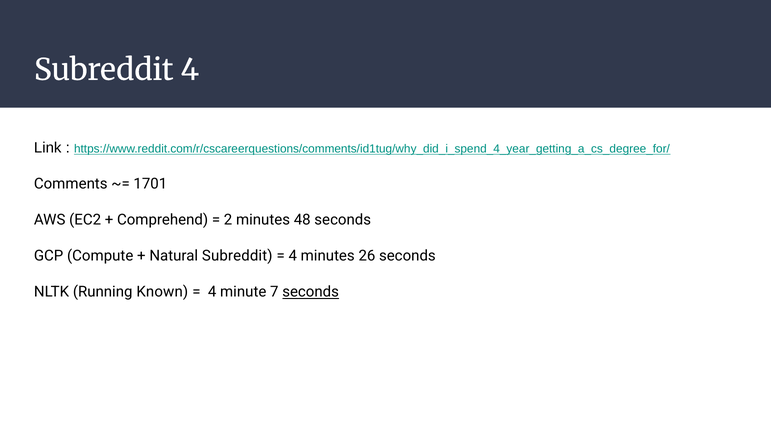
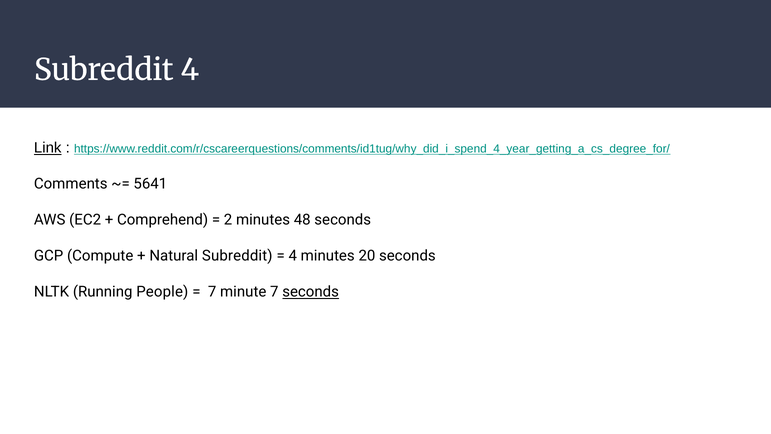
Link underline: none -> present
1701: 1701 -> 5641
26: 26 -> 20
Known: Known -> People
4 at (212, 292): 4 -> 7
